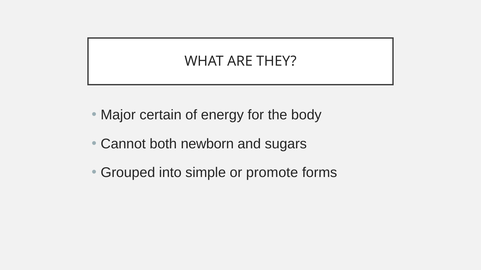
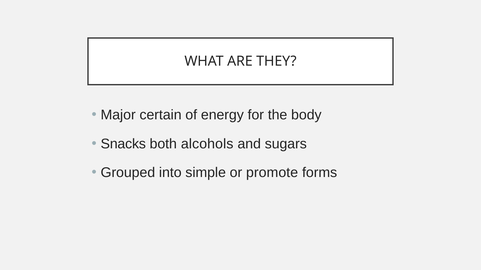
Cannot: Cannot -> Snacks
newborn: newborn -> alcohols
